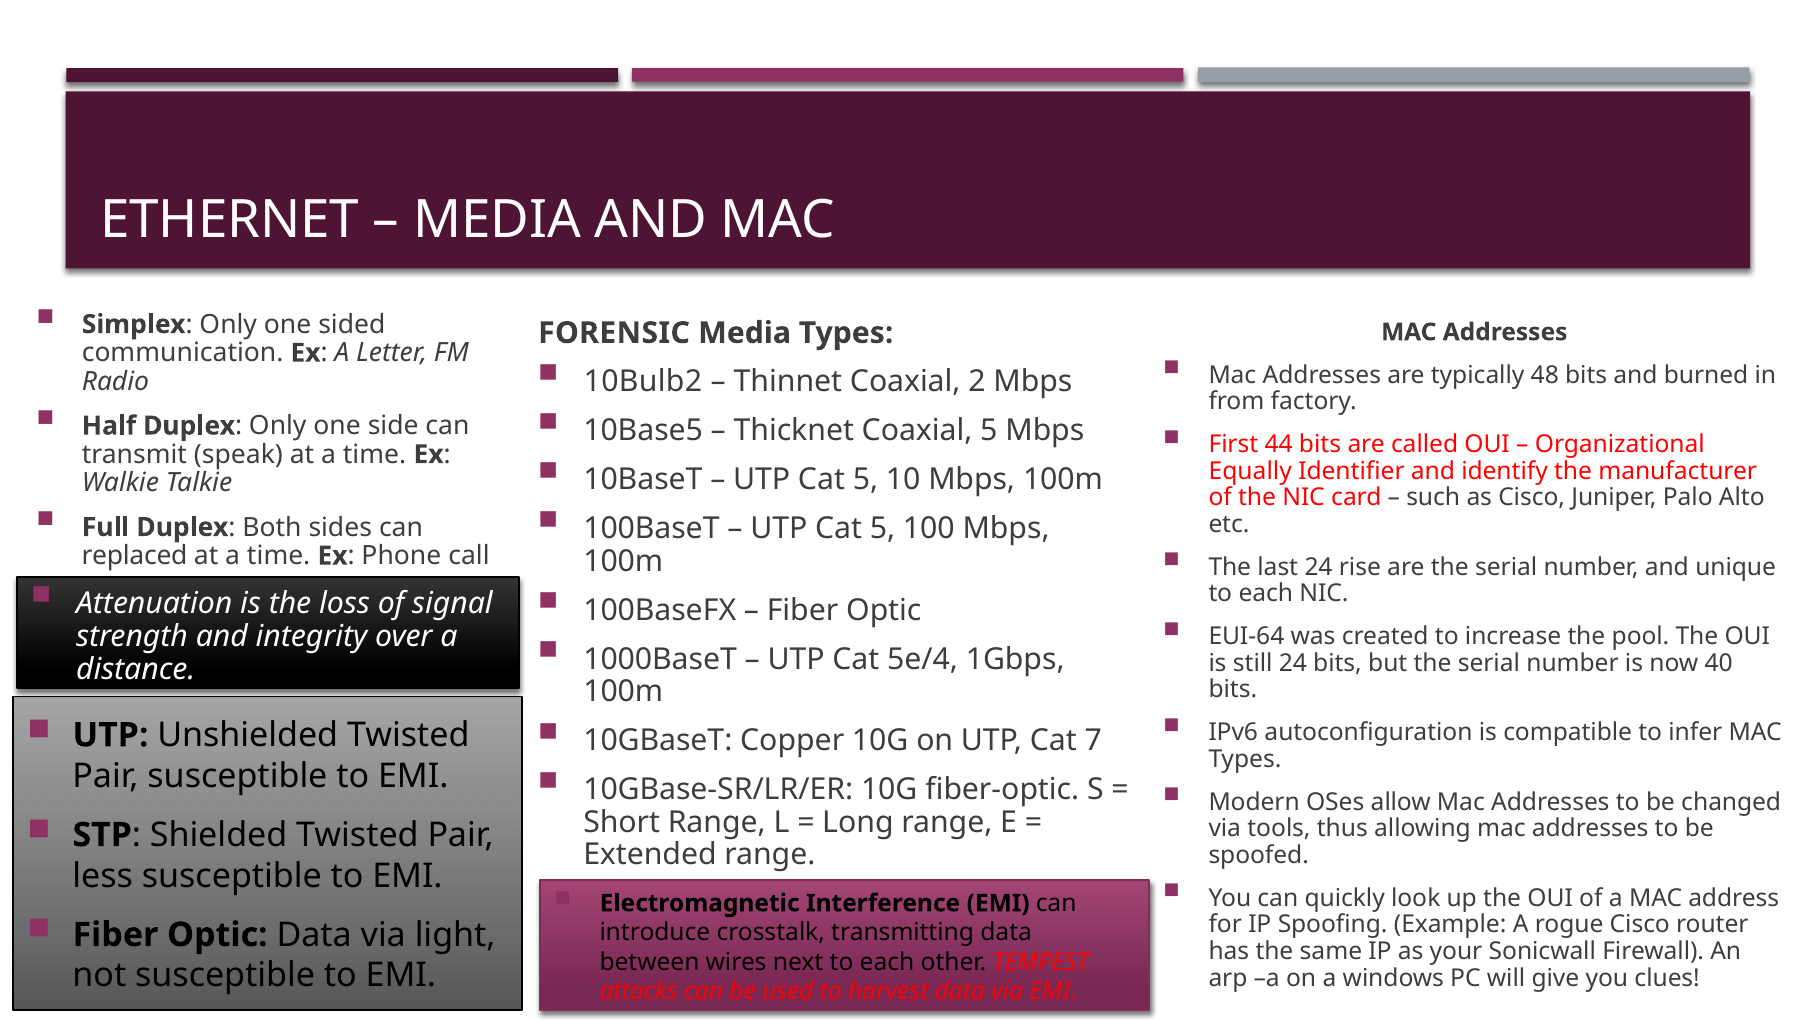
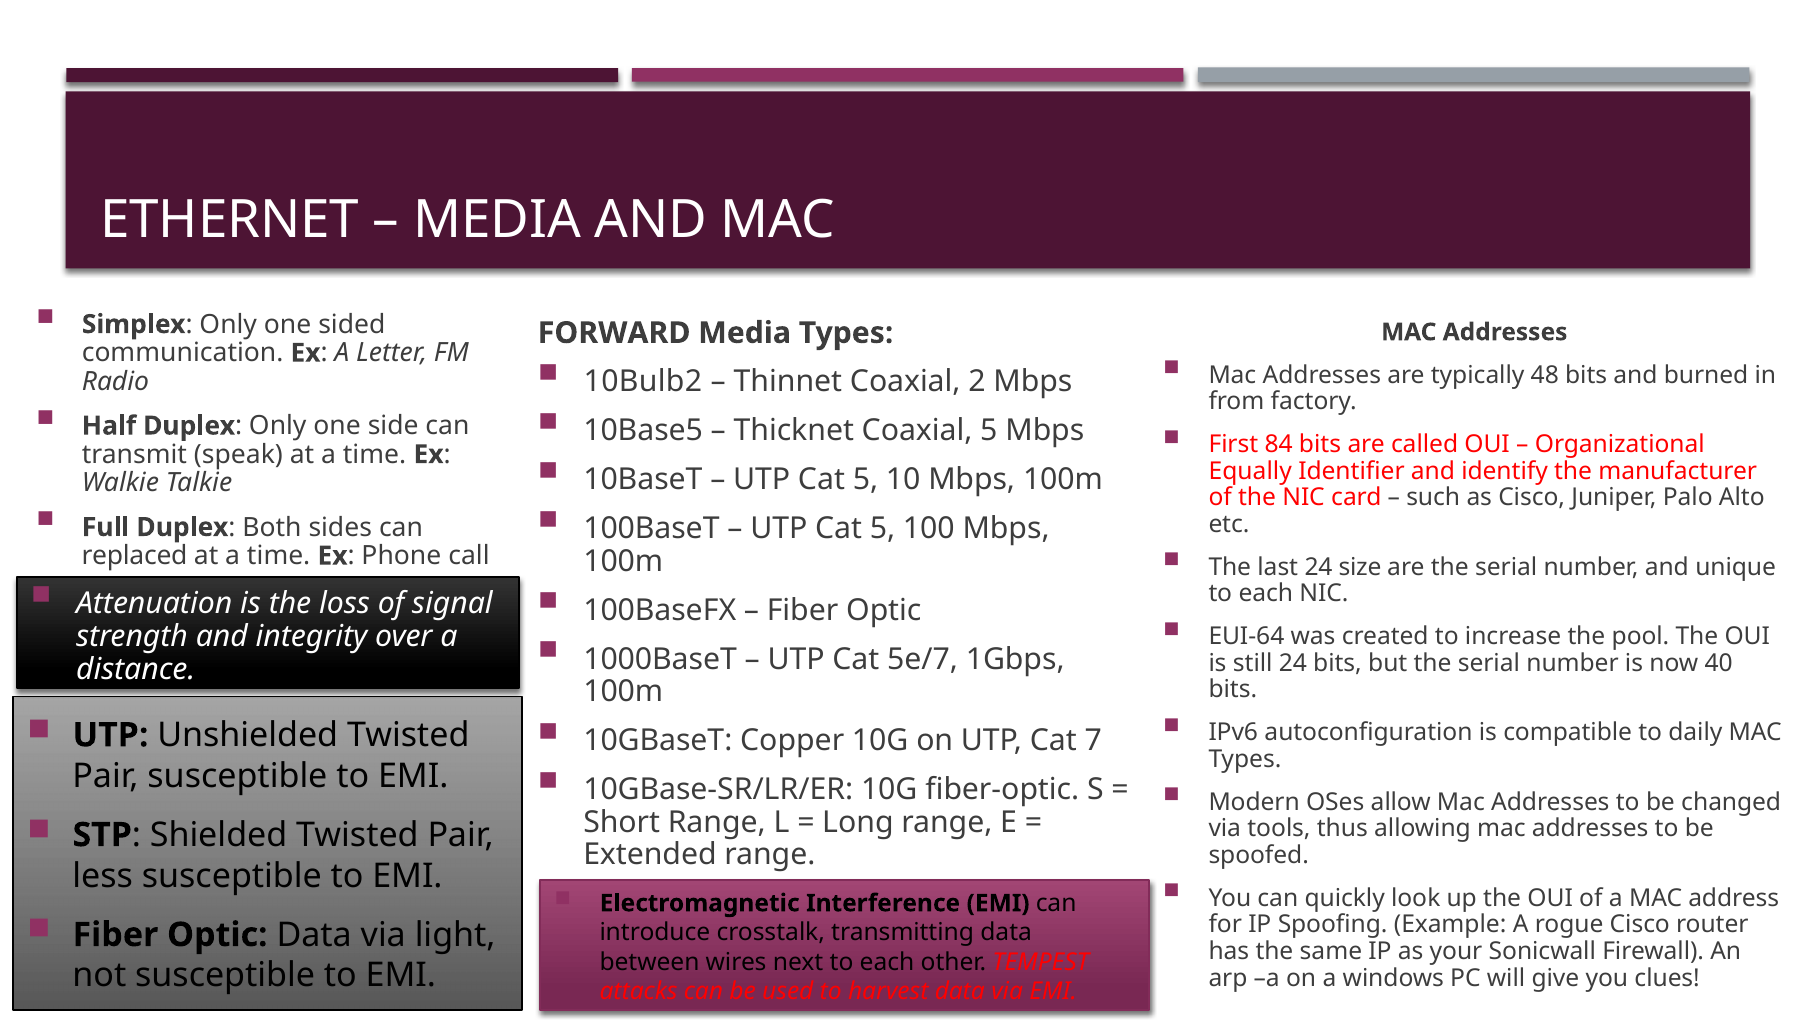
FORENSIC: FORENSIC -> FORWARD
44: 44 -> 84
rise: rise -> size
5e/4: 5e/4 -> 5e/7
infer: infer -> daily
